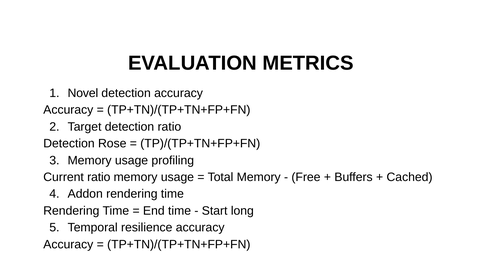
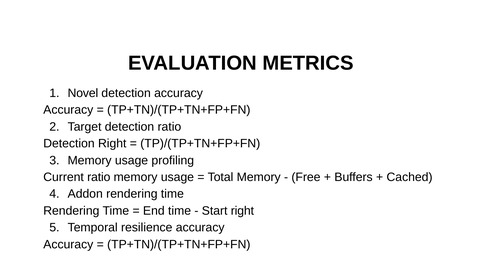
Detection Rose: Rose -> Right
Start long: long -> right
